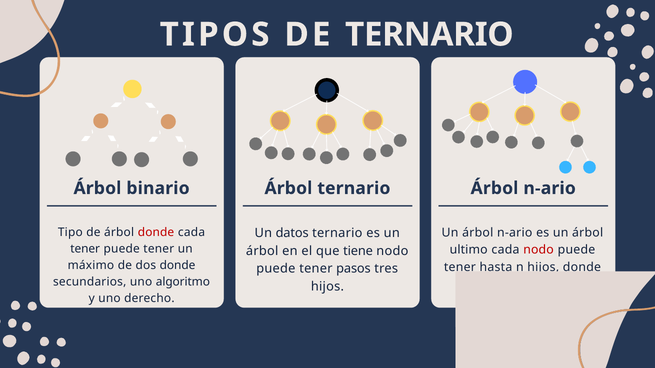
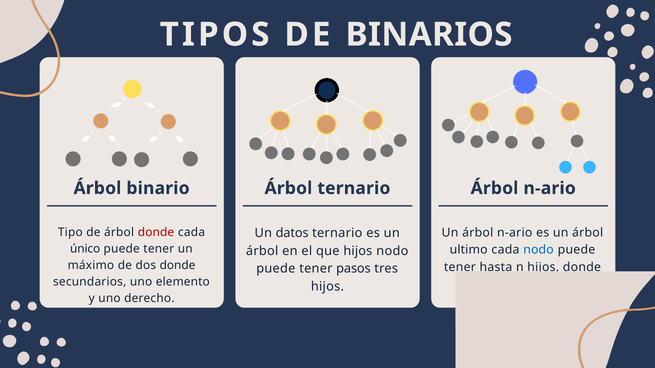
DE TERNARIO: TERNARIO -> BINARIOS
tener at (85, 249): tener -> único
nodo at (539, 250) colour: red -> blue
que tiene: tiene -> hijos
algoritmo: algoritmo -> elemento
